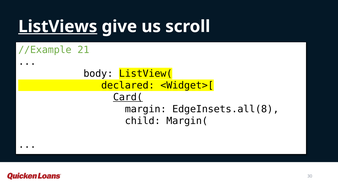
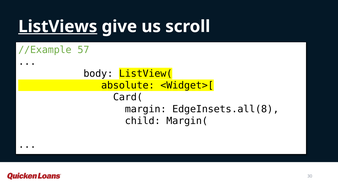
21: 21 -> 57
declared: declared -> absolute
Card( underline: present -> none
